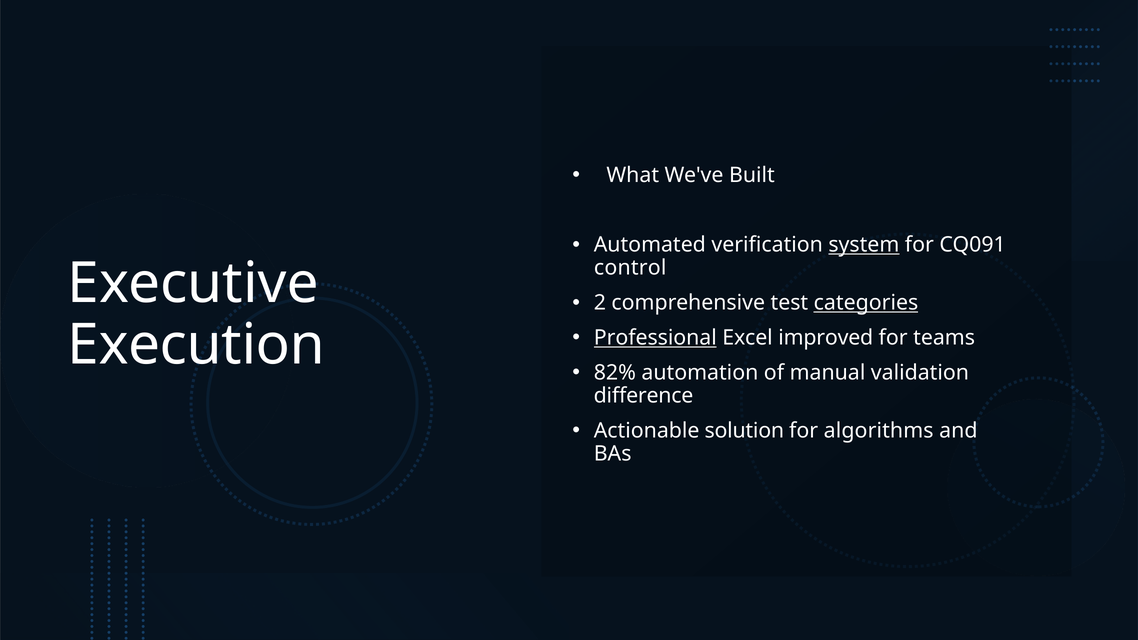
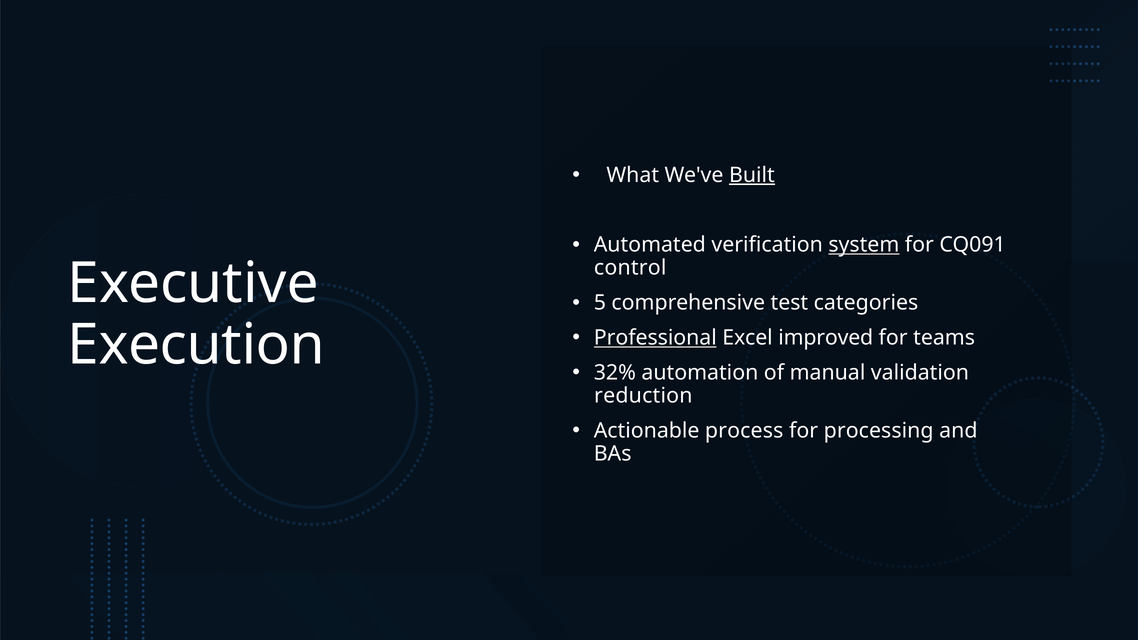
Built underline: none -> present
2: 2 -> 5
categories underline: present -> none
82%: 82% -> 32%
difference: difference -> reduction
solution: solution -> process
algorithms: algorithms -> processing
